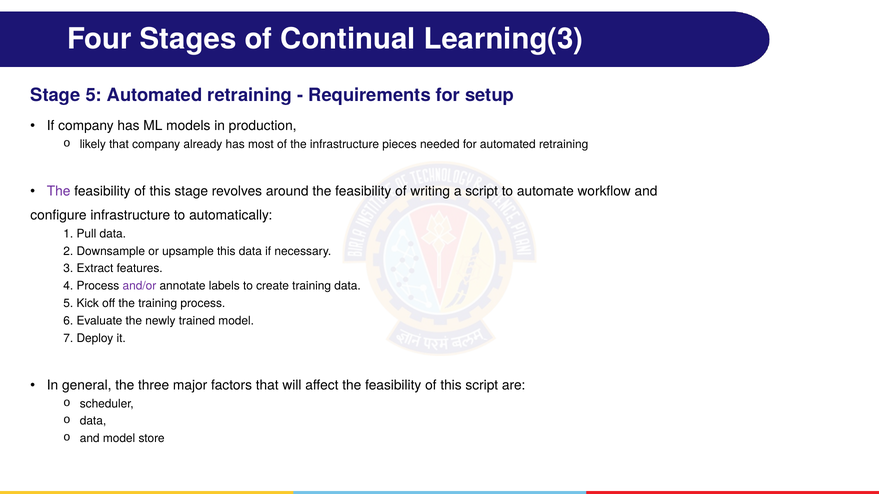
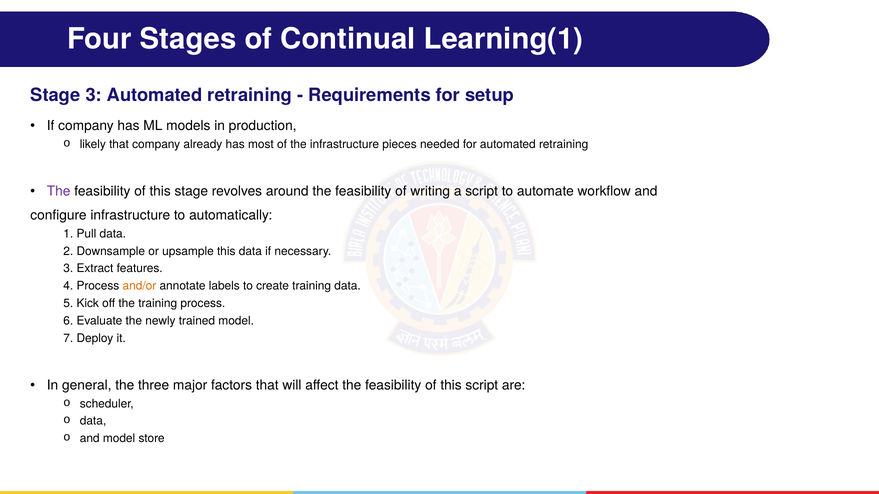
Learning(3: Learning(3 -> Learning(1
Stage 5: 5 -> 3
and/or colour: purple -> orange
